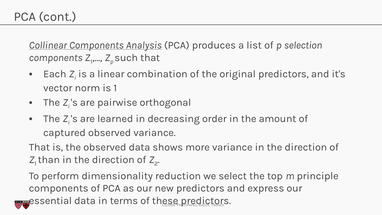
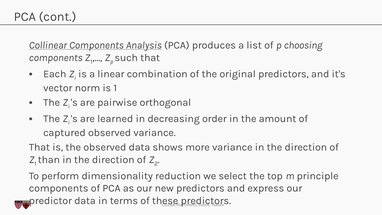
selection: selection -> choosing
essential: essential -> predictor
